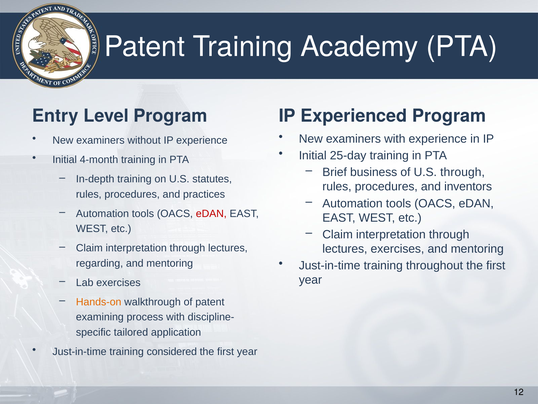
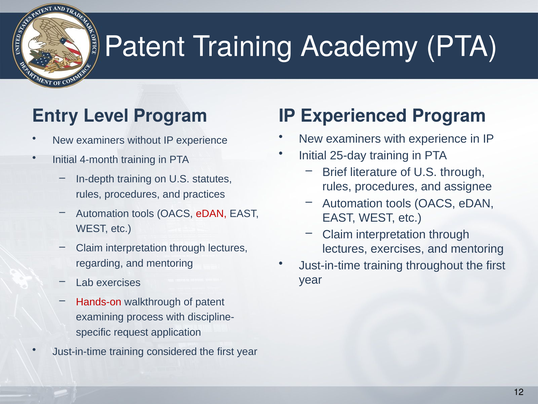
business: business -> literature
inventors: inventors -> assignee
Hands-on colour: orange -> red
tailored: tailored -> request
